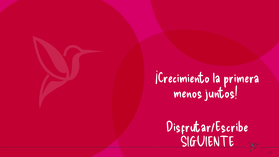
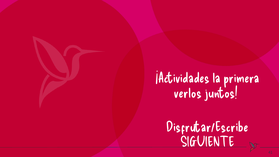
¡Crecimiento: ¡Crecimiento -> ¡Actividades
menos: menos -> verlos
